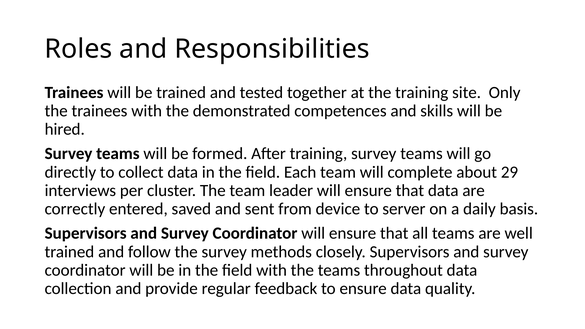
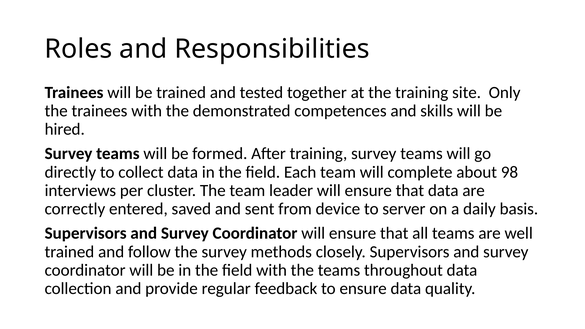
29: 29 -> 98
